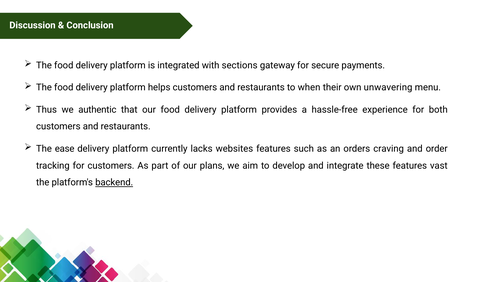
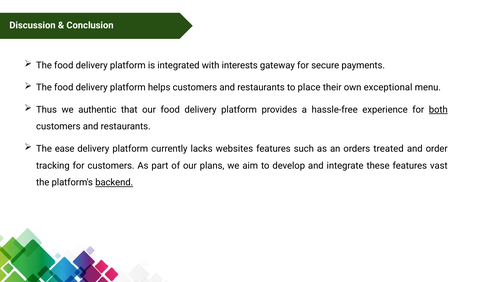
sections: sections -> interests
when: when -> place
unwavering: unwavering -> exceptional
both underline: none -> present
craving: craving -> treated
